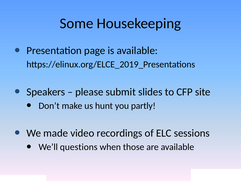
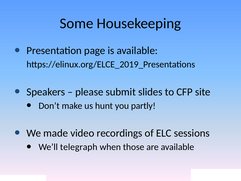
questions: questions -> telegraph
